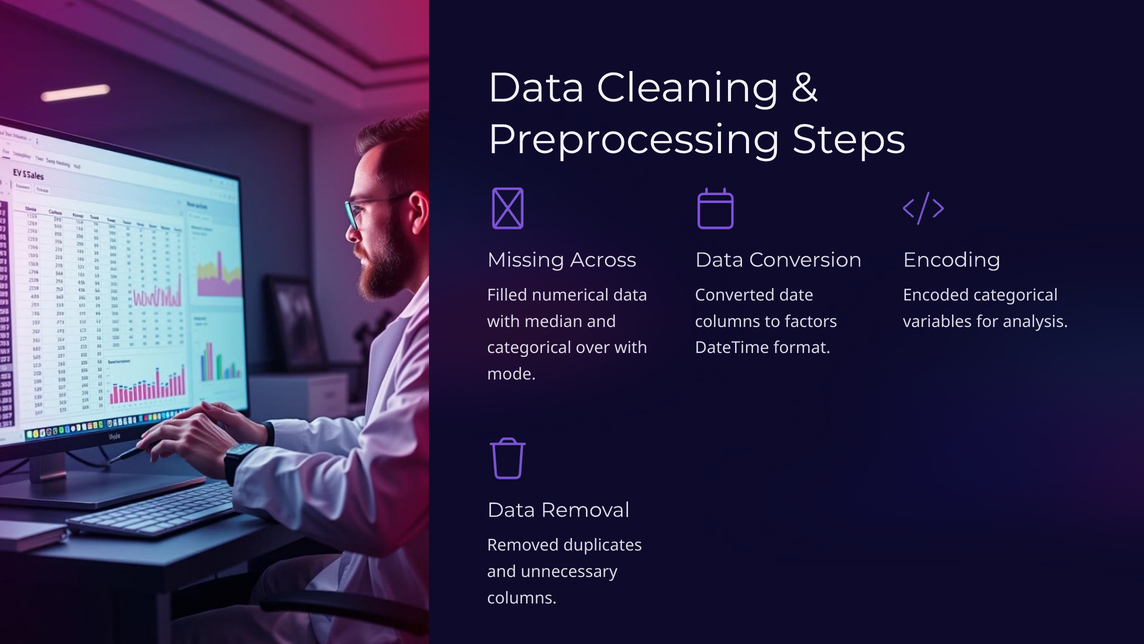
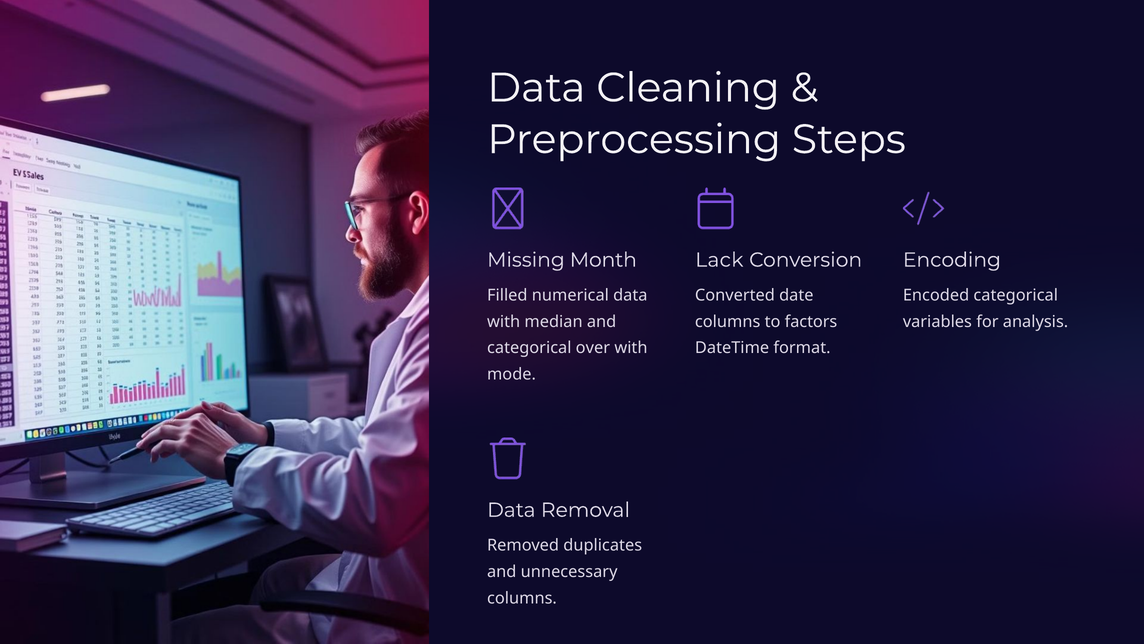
Across: Across -> Month
Data at (719, 260): Data -> Lack
